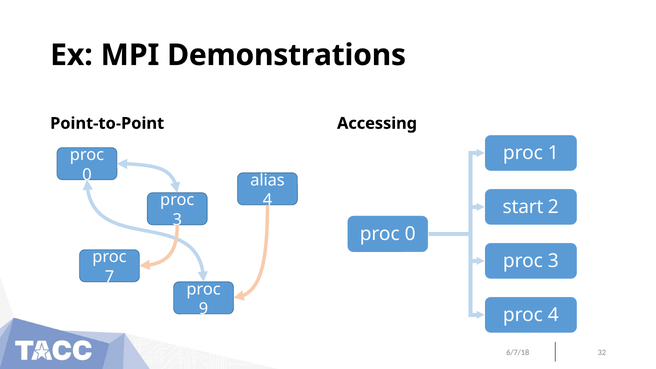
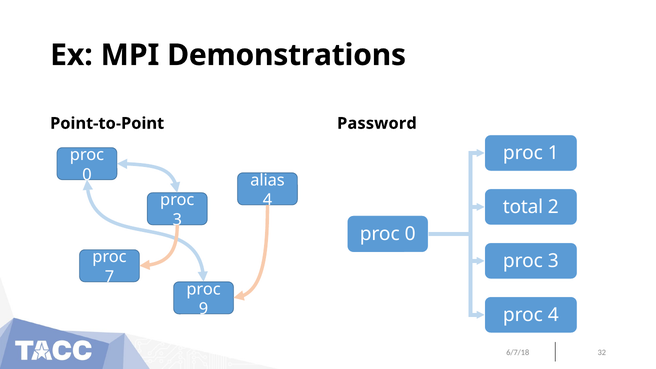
Accessing: Accessing -> Password
start: start -> total
